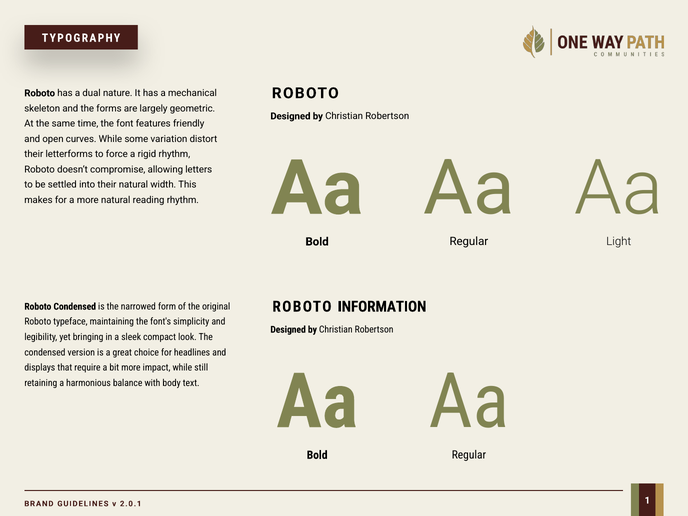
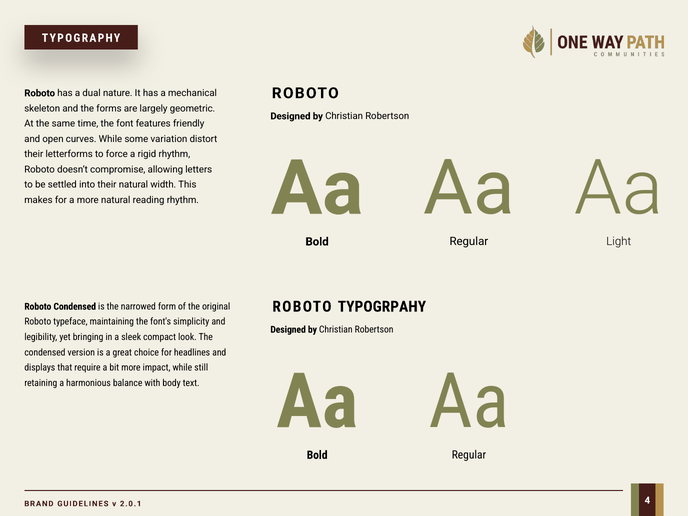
INFORMATION: INFORMATION -> TYPOGRPAHY
1: 1 -> 4
